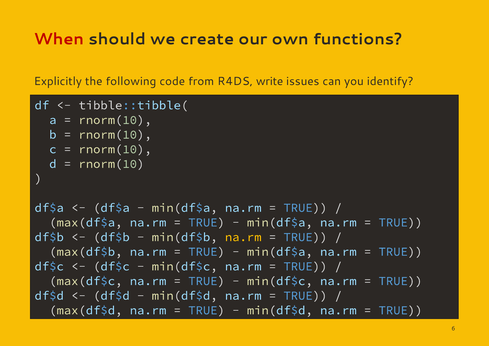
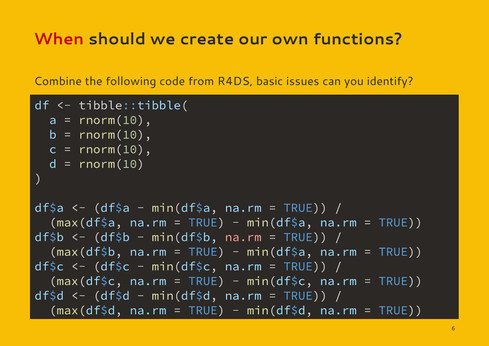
Explicitly: Explicitly -> Combine
write: write -> basic
na.rm at (243, 237) colour: yellow -> pink
